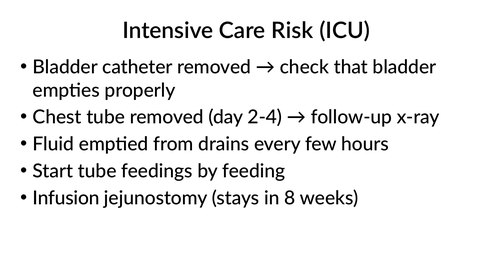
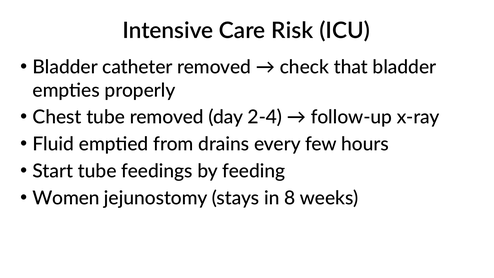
Infusion: Infusion -> Women
